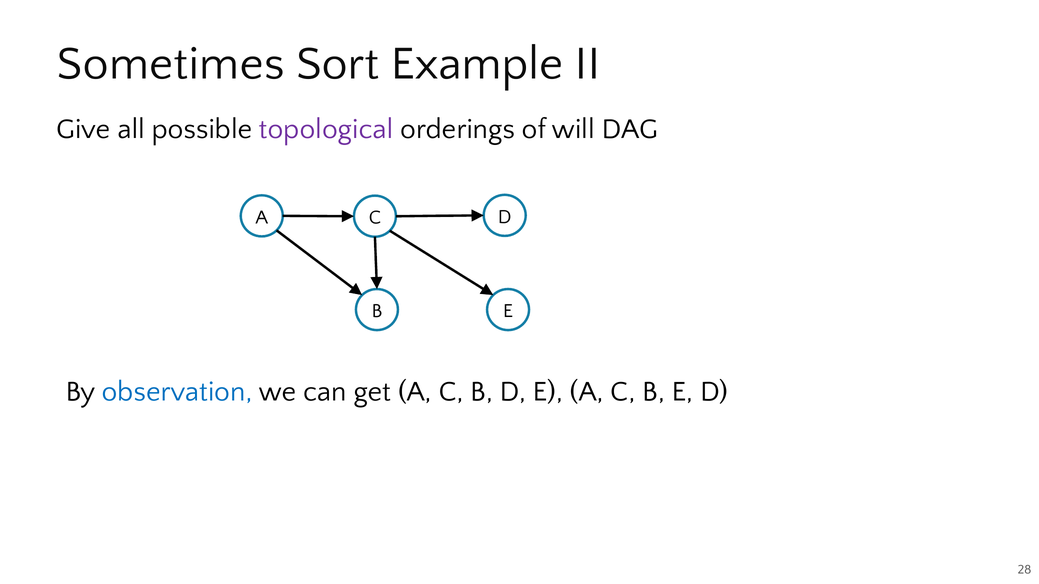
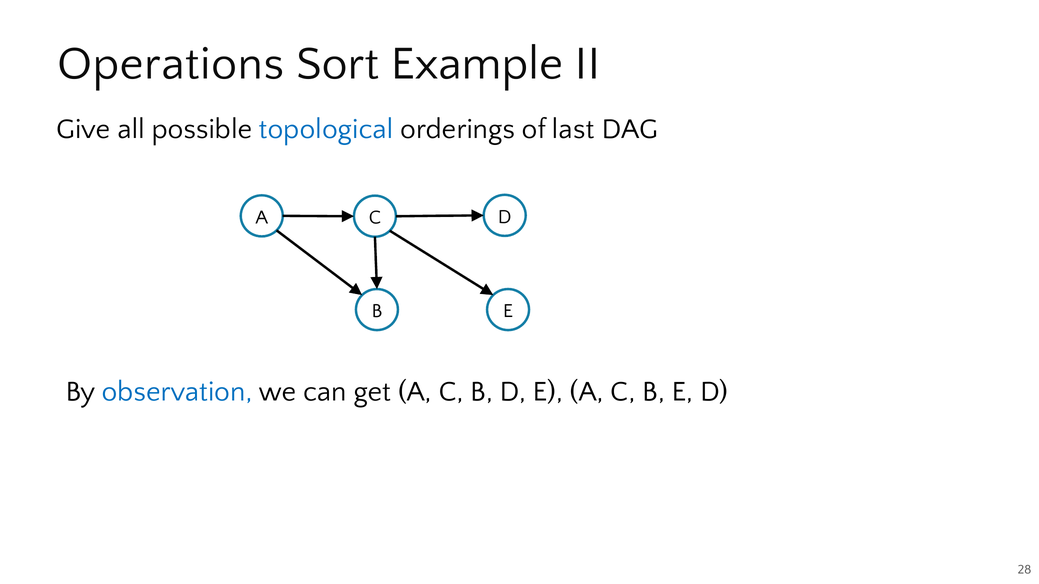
Sometimes: Sometimes -> Operations
topological colour: purple -> blue
will: will -> last
